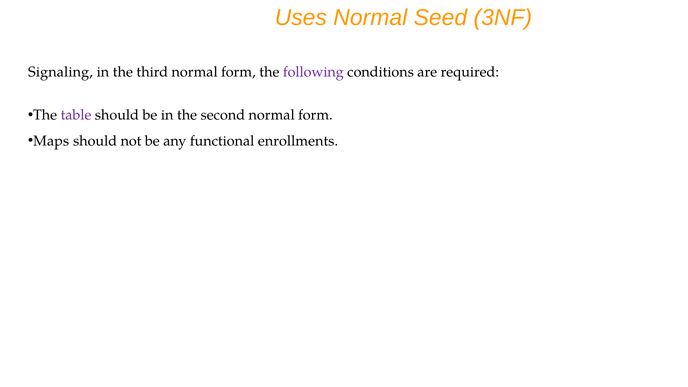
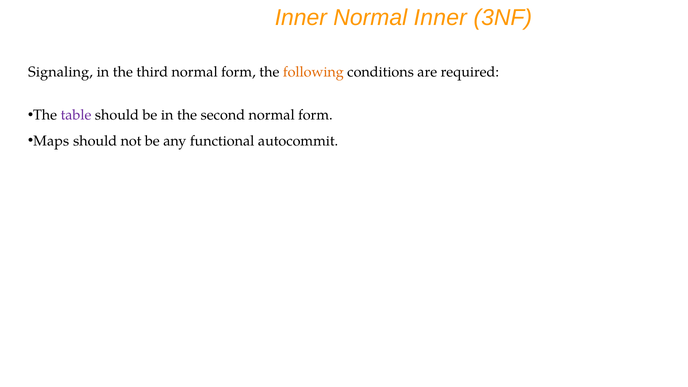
Uses at (301, 18): Uses -> Inner
Normal Seed: Seed -> Inner
following colour: purple -> orange
enrollments: enrollments -> autocommit
